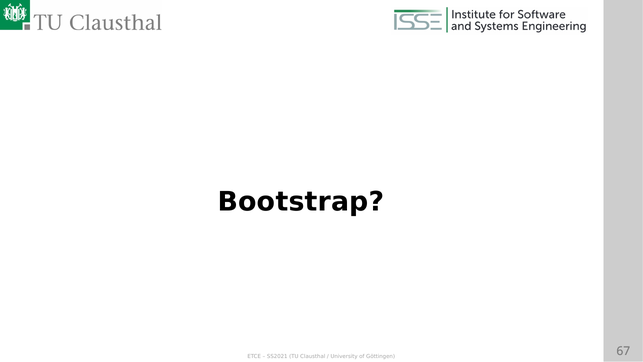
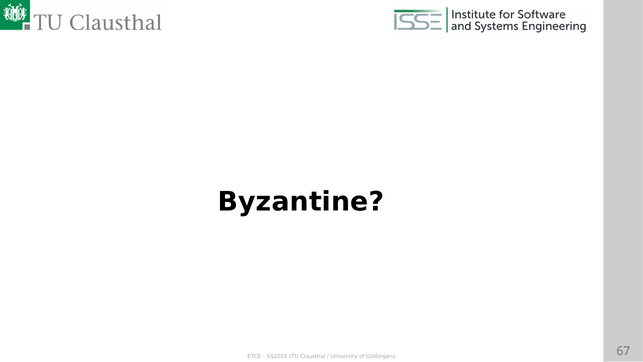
Bootstrap: Bootstrap -> Byzantine
